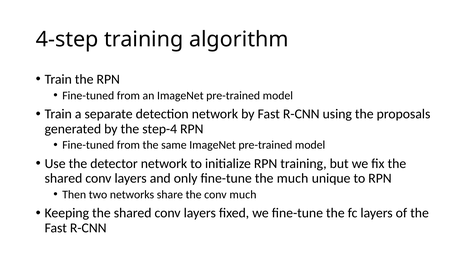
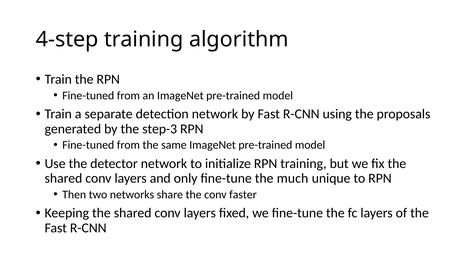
step-4: step-4 -> step-3
conv much: much -> faster
